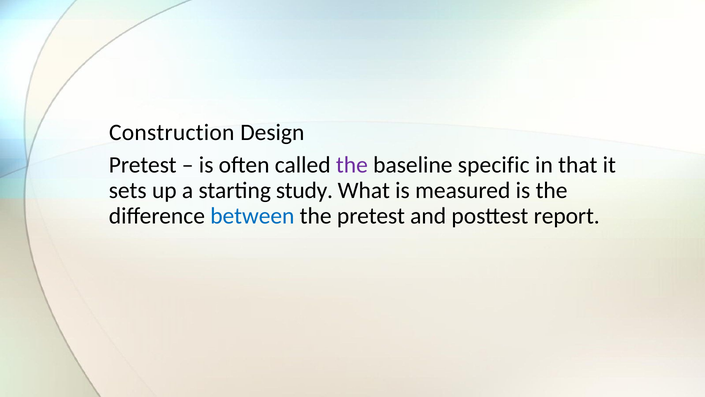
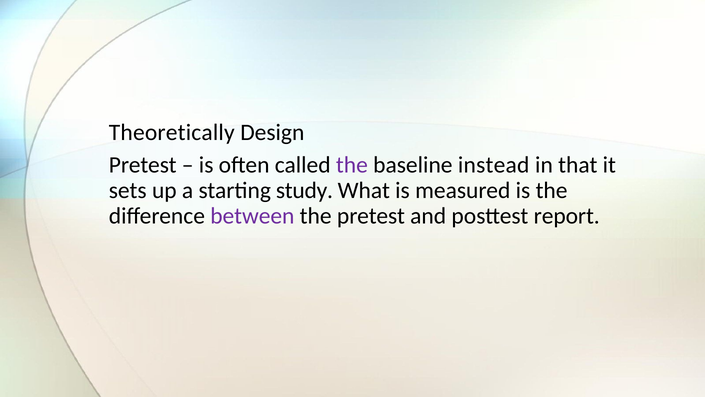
Construction: Construction -> Theoretically
specific: specific -> instead
between colour: blue -> purple
